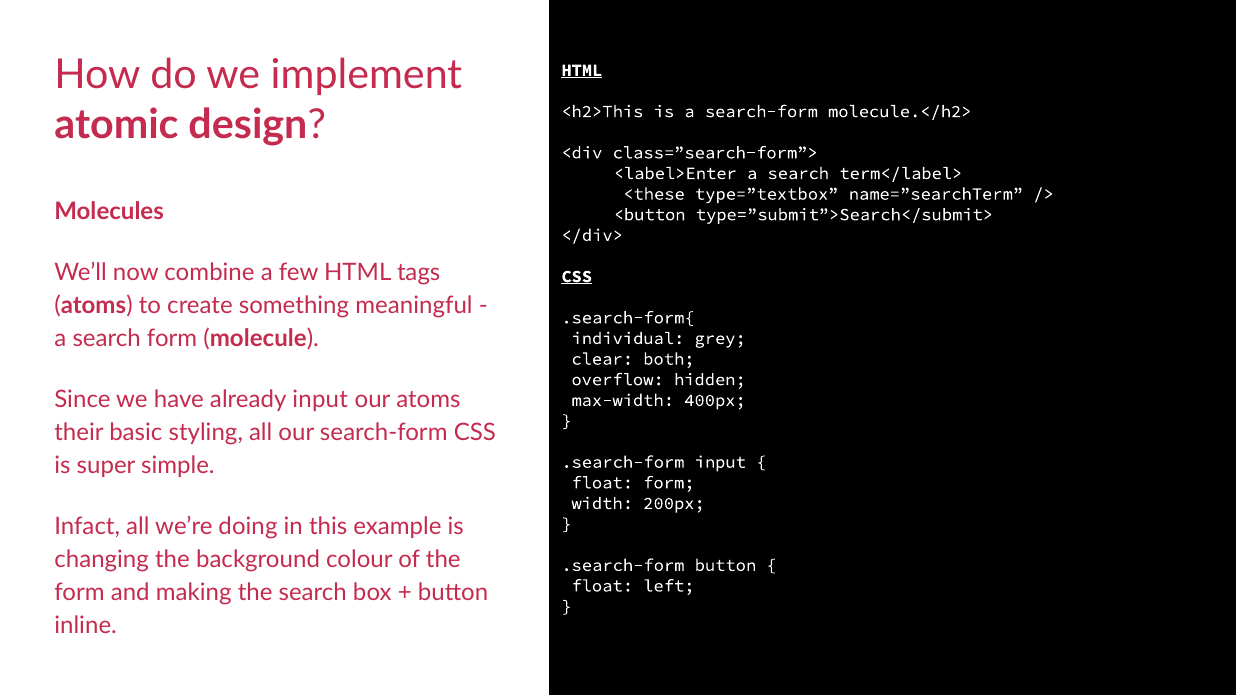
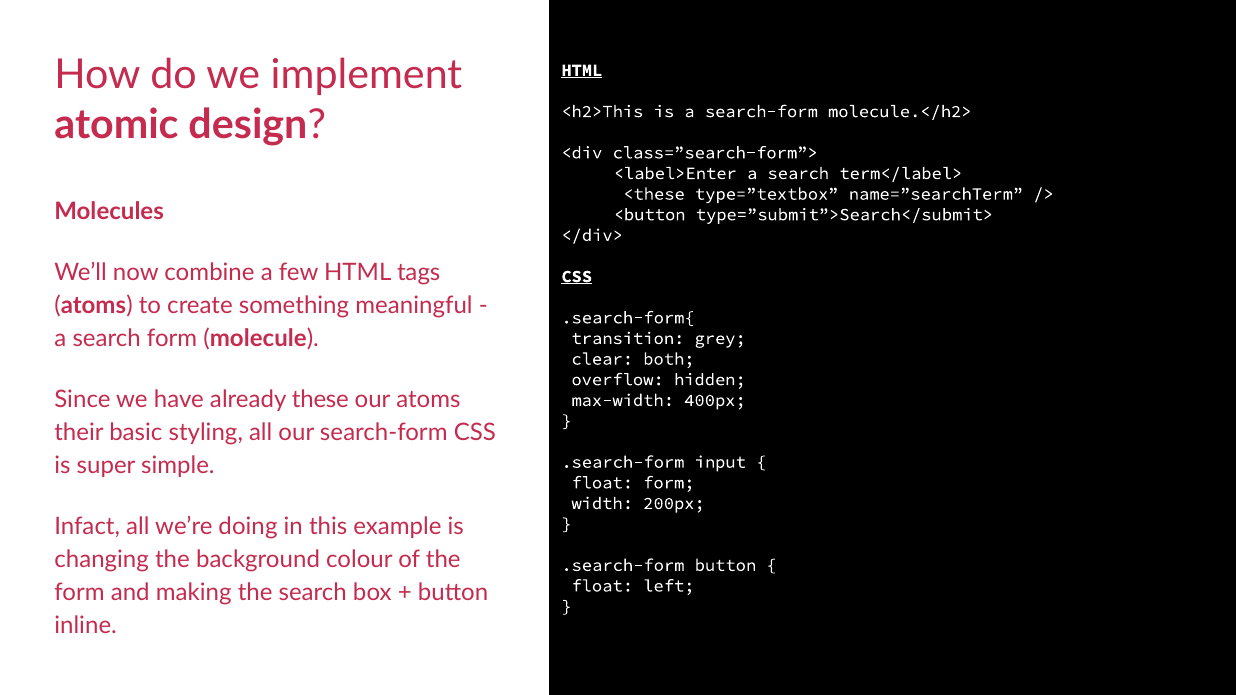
individual: individual -> transition
already input: input -> these
